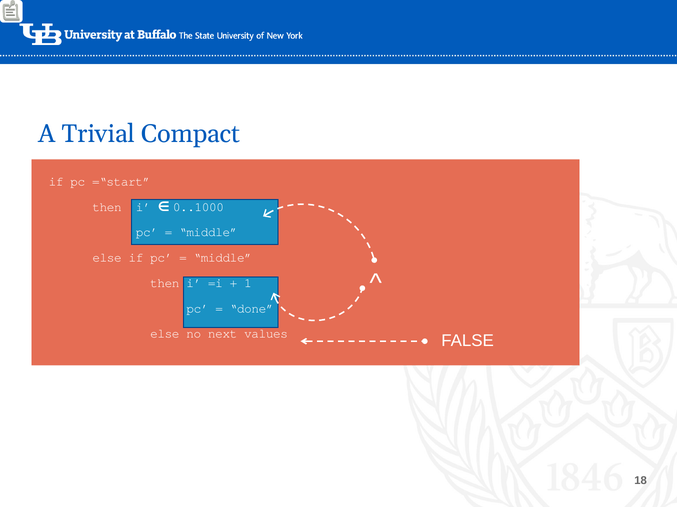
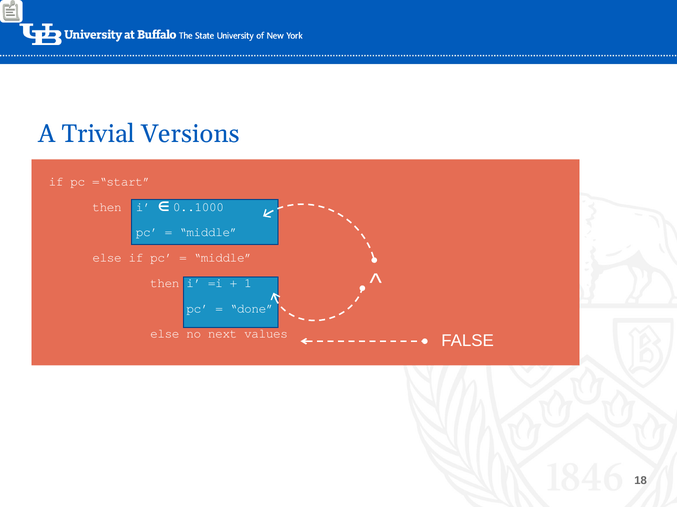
Compact: Compact -> Versions
